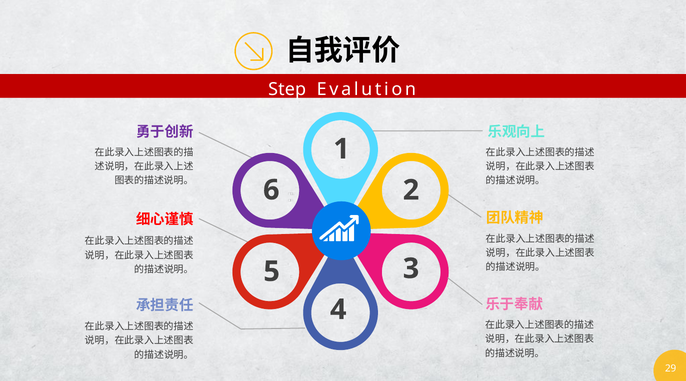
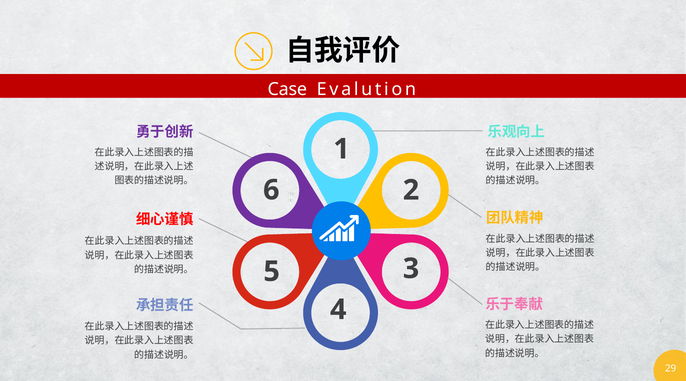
Step: Step -> Case
